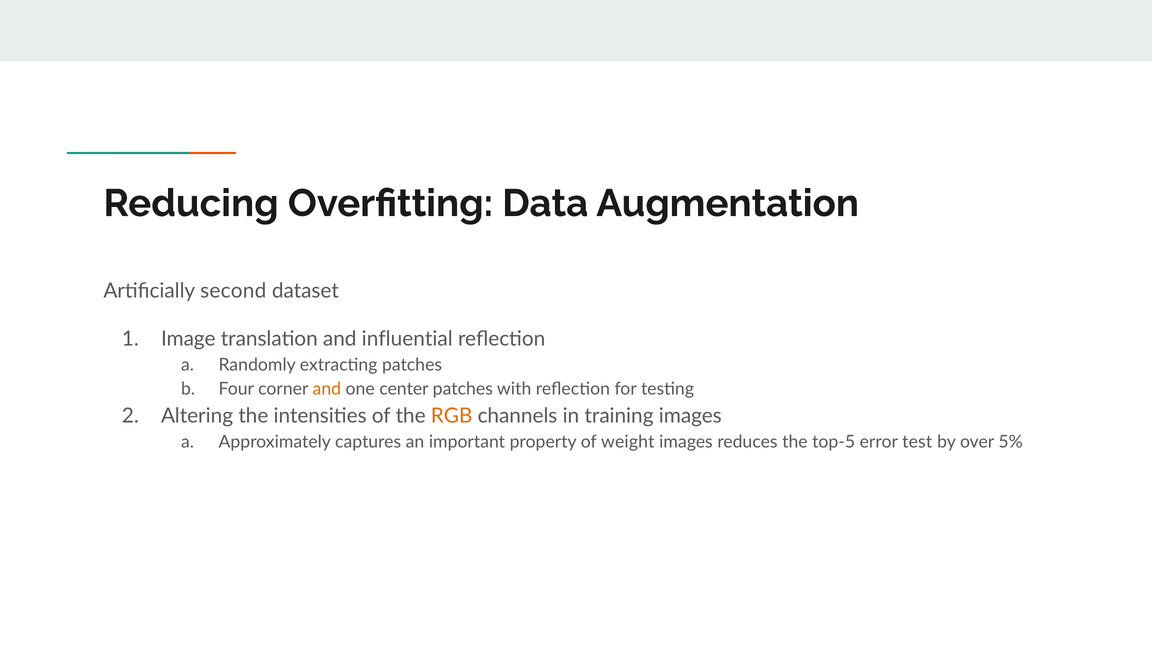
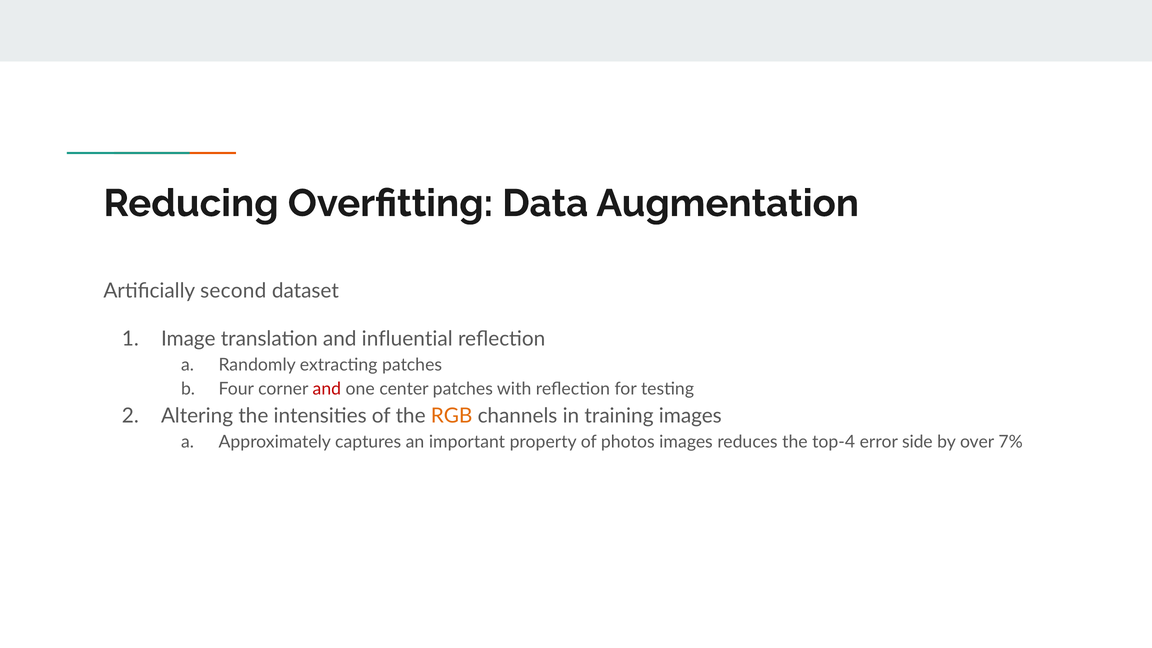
and at (327, 389) colour: orange -> red
weight: weight -> photos
top-5: top-5 -> top-4
test: test -> side
5%: 5% -> 7%
